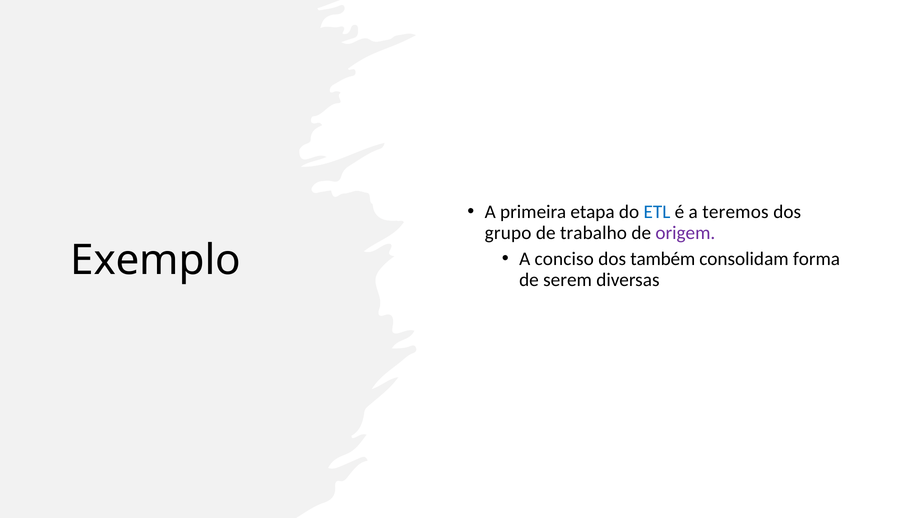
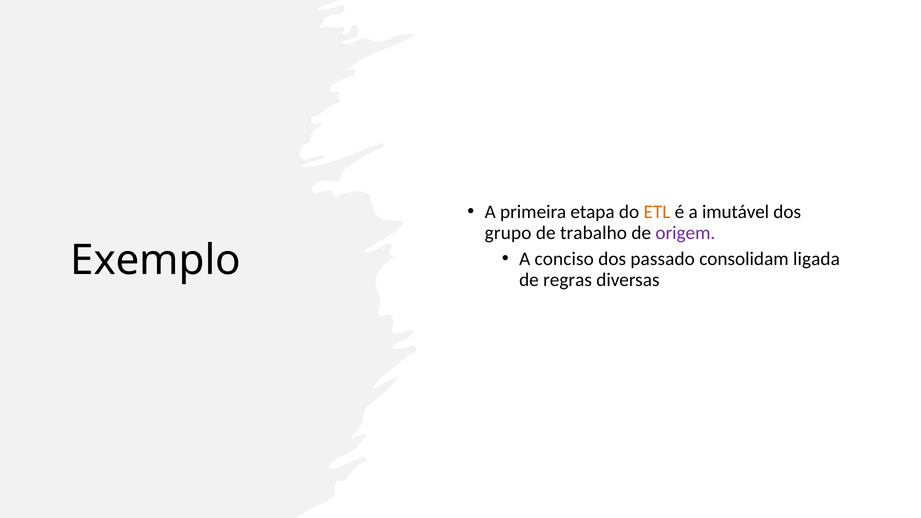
ETL colour: blue -> orange
teremos: teremos -> imutável
também: também -> passado
forma: forma -> ligada
serem: serem -> regras
